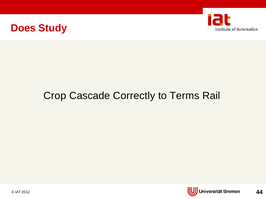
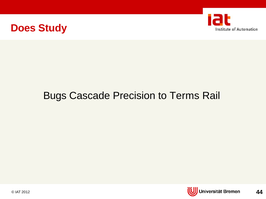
Crop: Crop -> Bugs
Correctly: Correctly -> Precision
